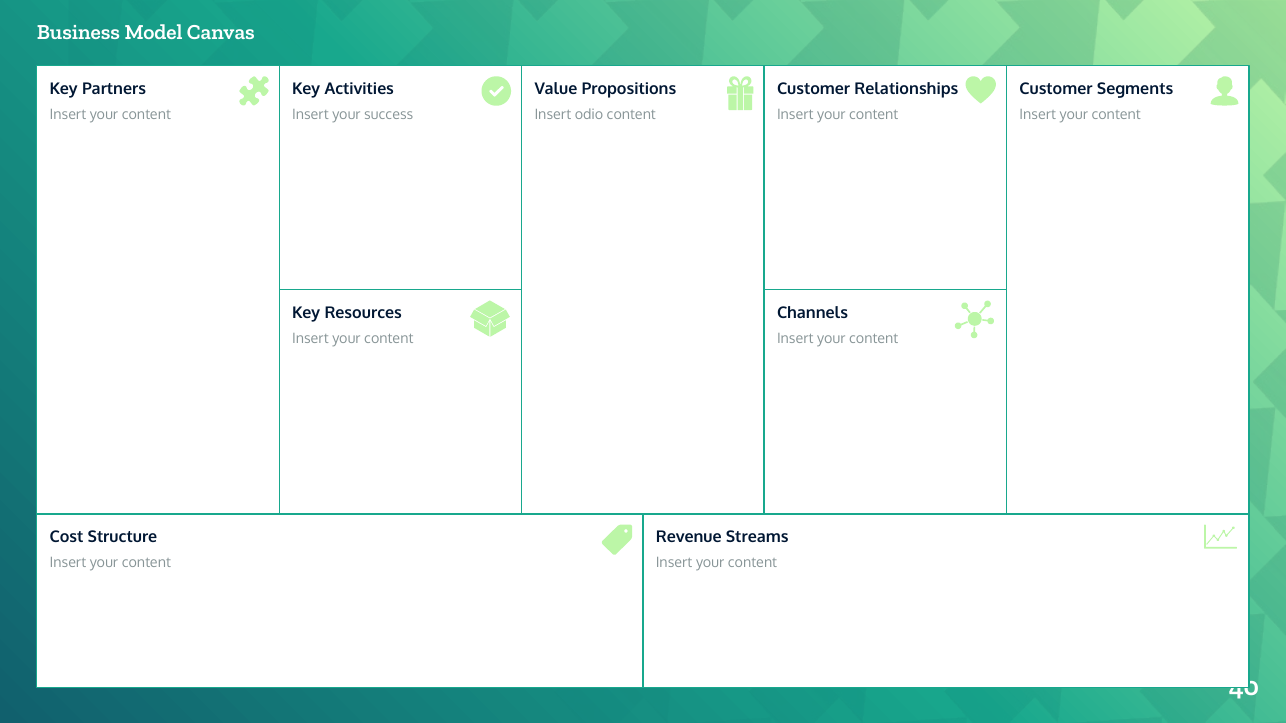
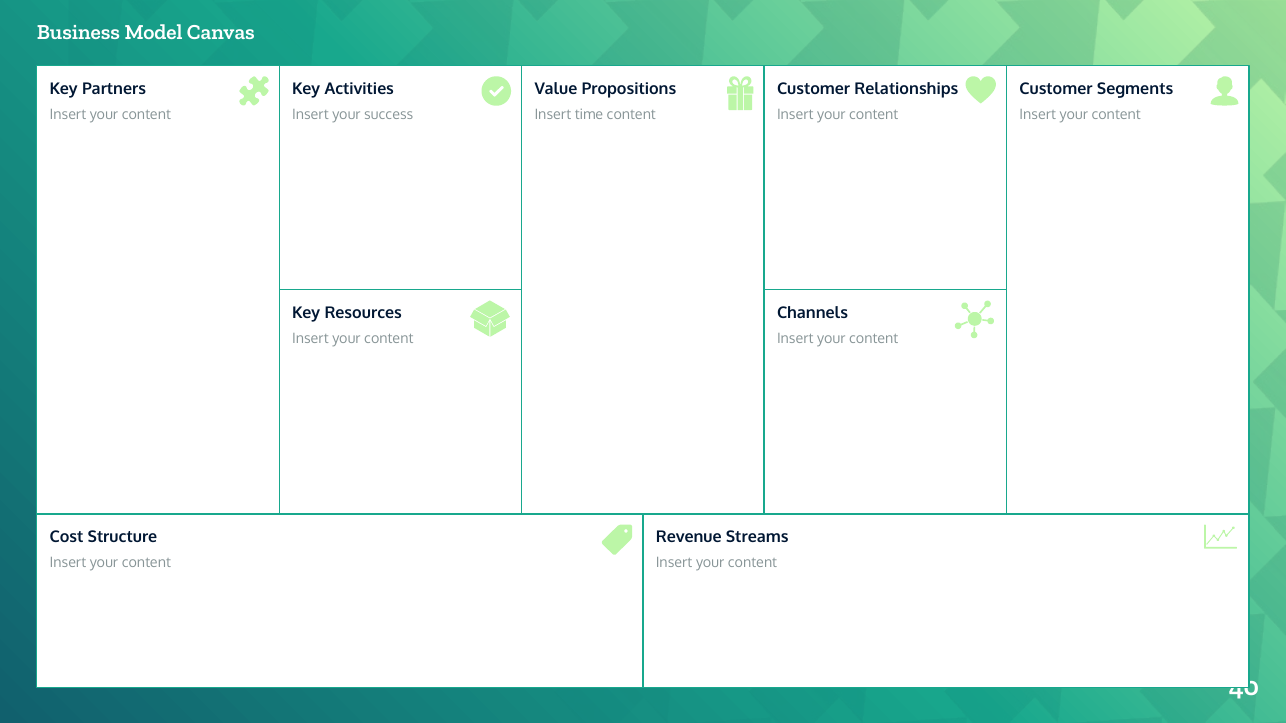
odio: odio -> time
